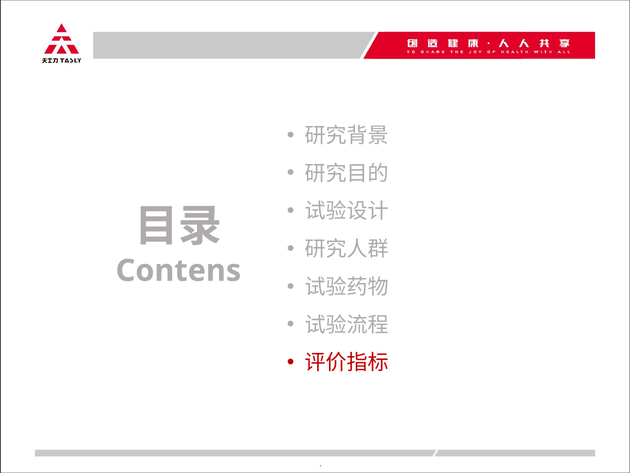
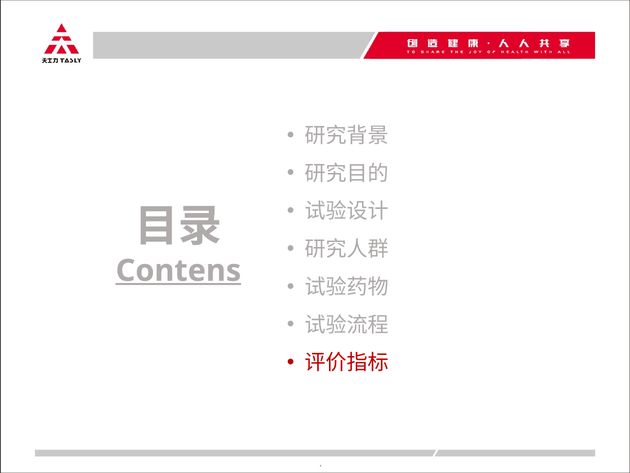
Contens underline: none -> present
